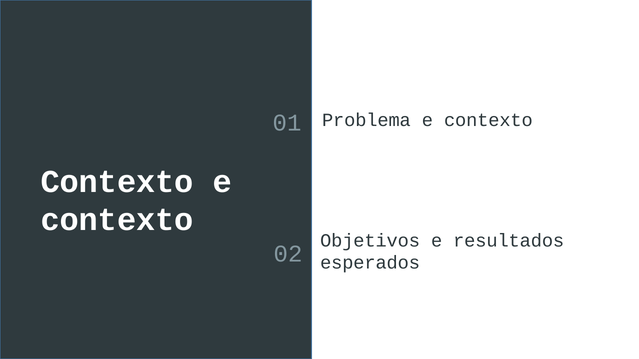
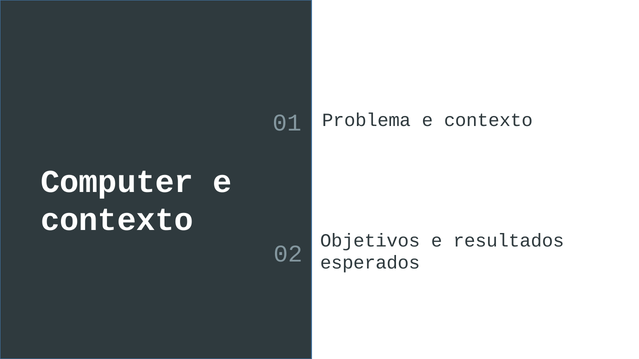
Contexto at (117, 182): Contexto -> Computer
